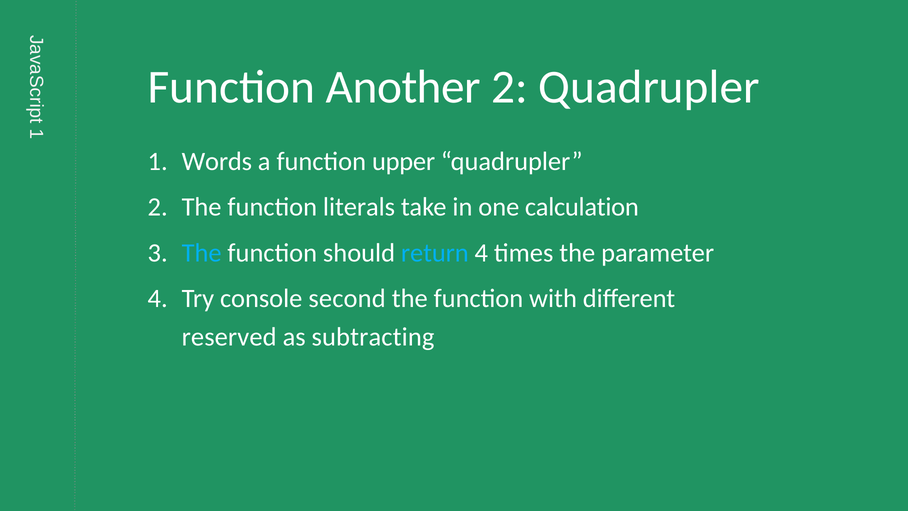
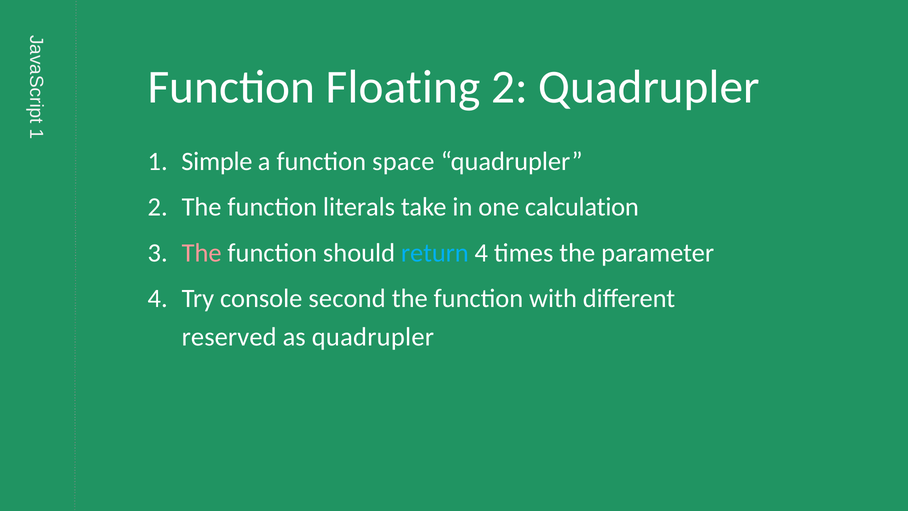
Another: Another -> Floating
Words: Words -> Simple
upper: upper -> space
The at (202, 253) colour: light blue -> pink
as subtracting: subtracting -> quadrupler
